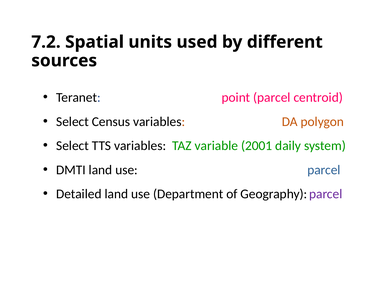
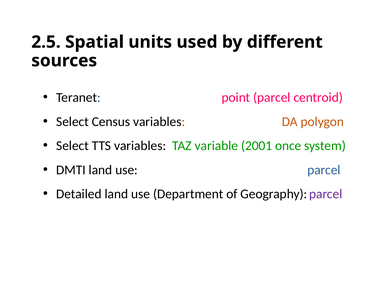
7.2: 7.2 -> 2.5
daily: daily -> once
